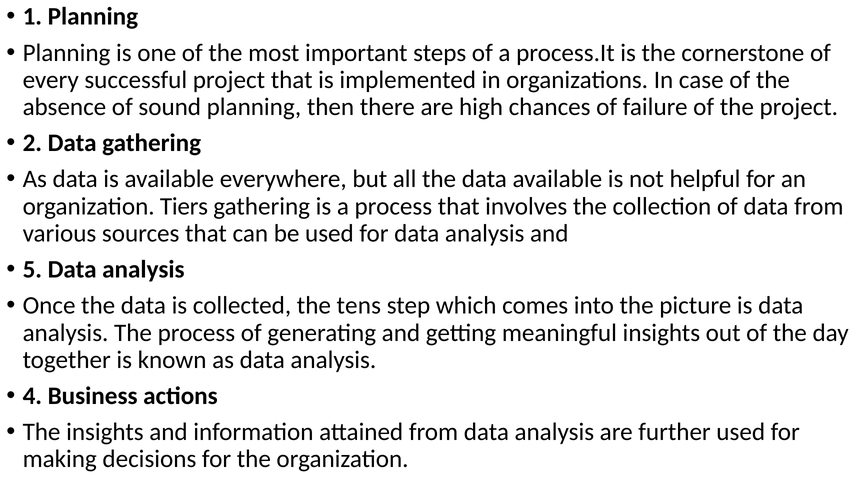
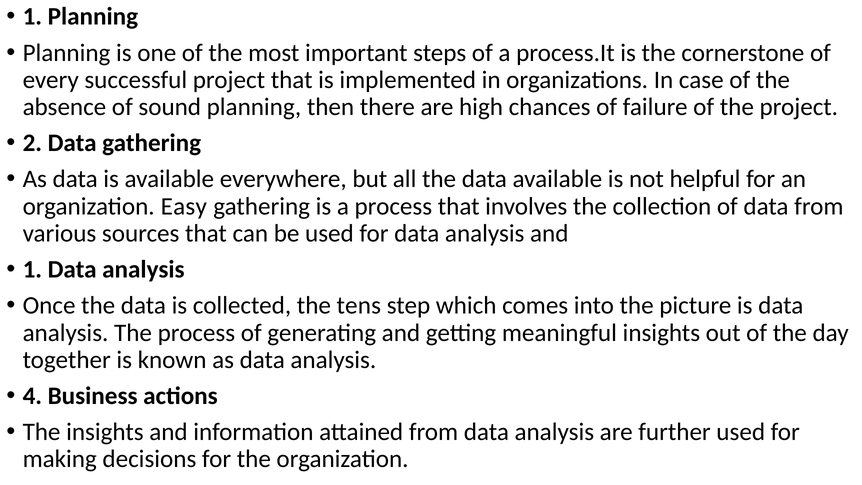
Tiers: Tiers -> Easy
5 at (32, 269): 5 -> 1
